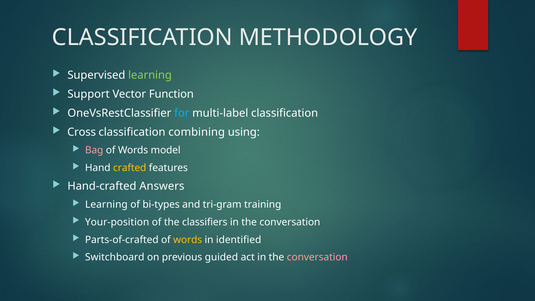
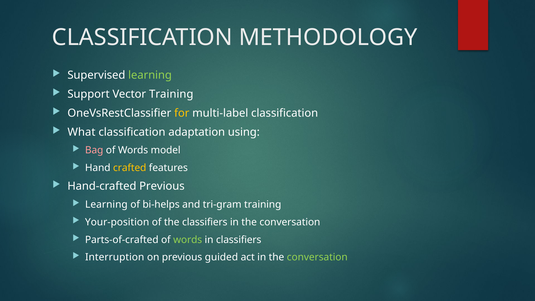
Vector Function: Function -> Training
for colour: light blue -> yellow
Cross: Cross -> What
combining: combining -> adaptation
Hand-crafted Answers: Answers -> Previous
bi-types: bi-types -> bi-helps
words at (188, 240) colour: yellow -> light green
in identified: identified -> classifiers
Switchboard: Switchboard -> Interruption
conversation at (317, 257) colour: pink -> light green
